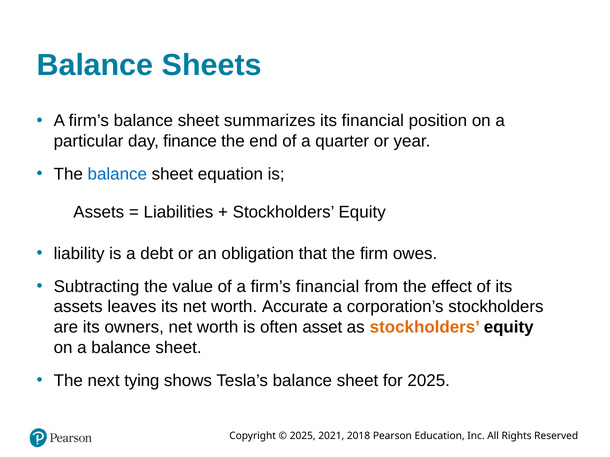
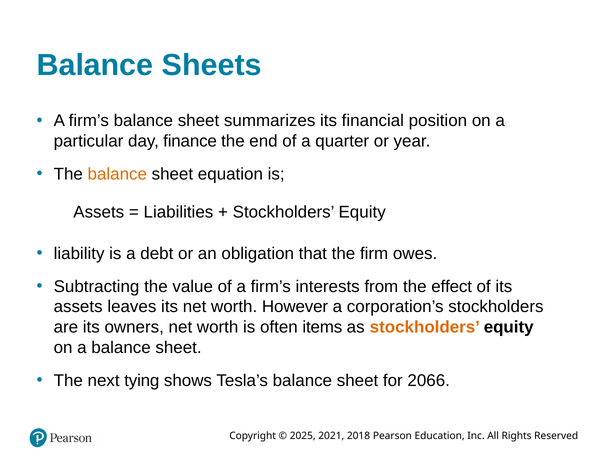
balance at (117, 174) colour: blue -> orange
firm’s financial: financial -> interests
Accurate: Accurate -> However
asset: asset -> items
for 2025: 2025 -> 2066
